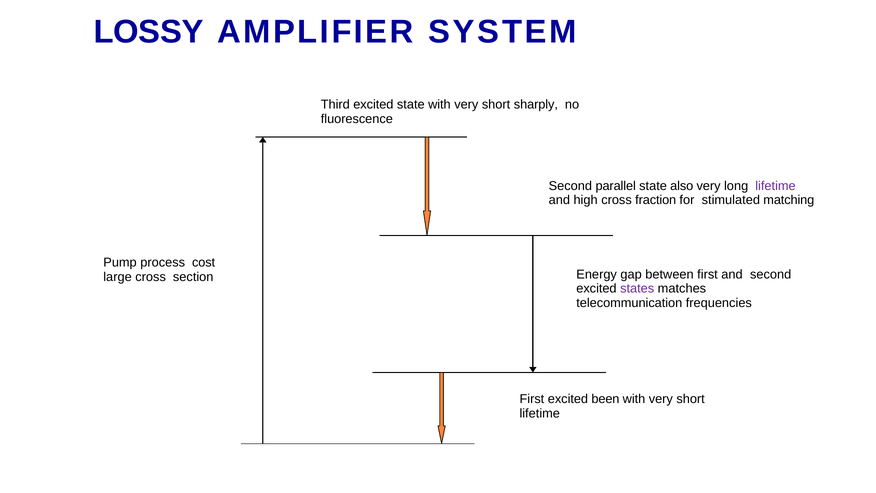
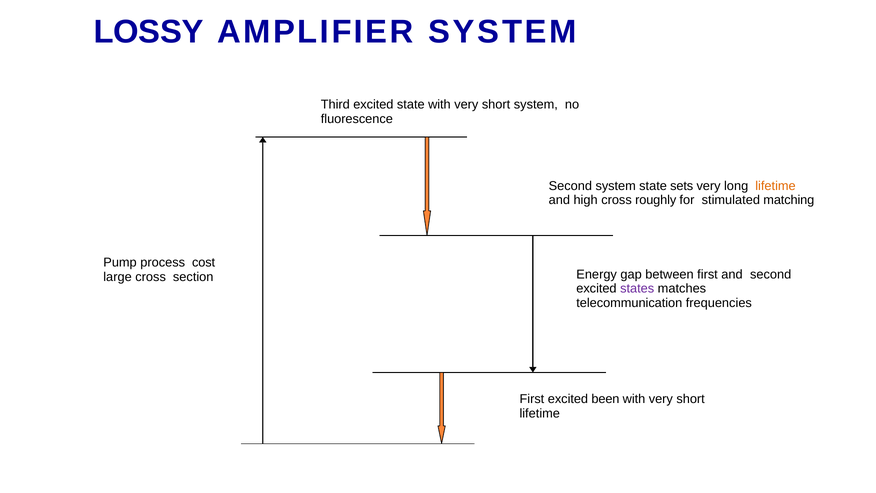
short sharply: sharply -> system
Second parallel: parallel -> system
also: also -> sets
lifetime at (776, 186) colour: purple -> orange
fraction: fraction -> roughly
